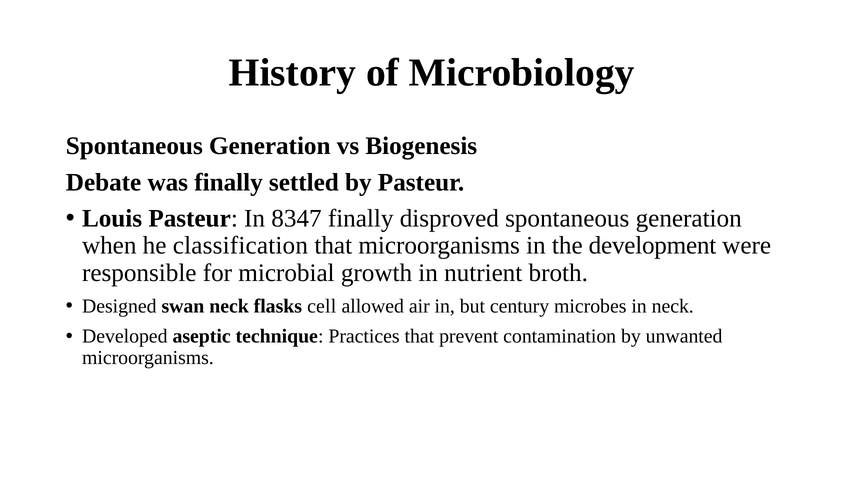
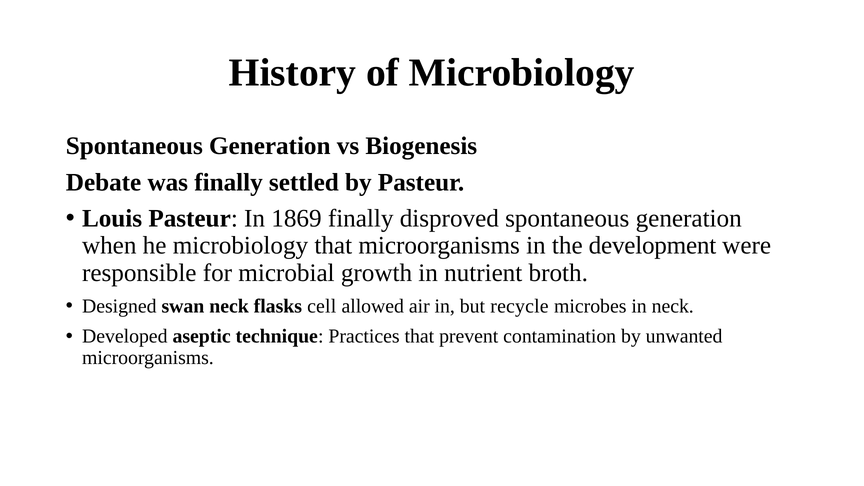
8347: 8347 -> 1869
he classification: classification -> microbiology
century: century -> recycle
